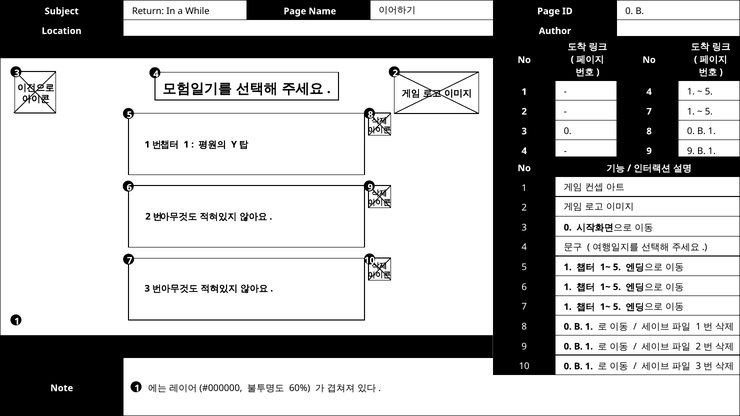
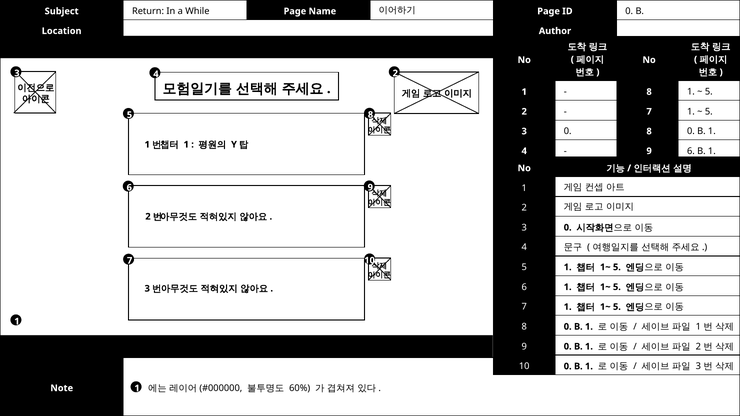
4 at (649, 92): 4 -> 8
9 at (691, 151): 9 -> 6
